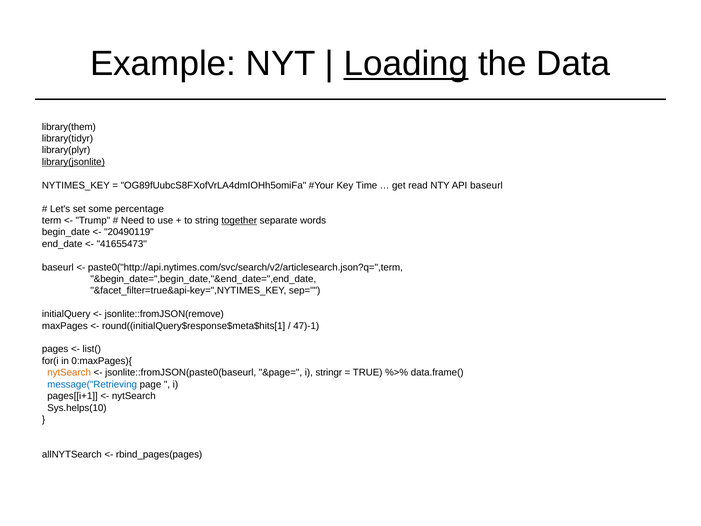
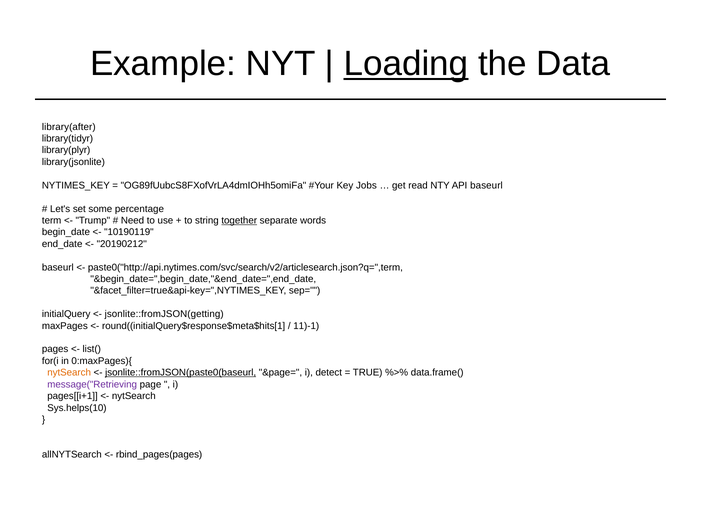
library(them: library(them -> library(after
library(jsonlite underline: present -> none
Time: Time -> Jobs
20490119: 20490119 -> 10190119
41655473: 41655473 -> 20190212
jsonlite::fromJSON(remove: jsonlite::fromJSON(remove -> jsonlite::fromJSON(getting
47)-1: 47)-1 -> 11)-1
jsonlite::fromJSON(paste0(baseurl underline: none -> present
stringr: stringr -> detect
message("Retrieving colour: blue -> purple
